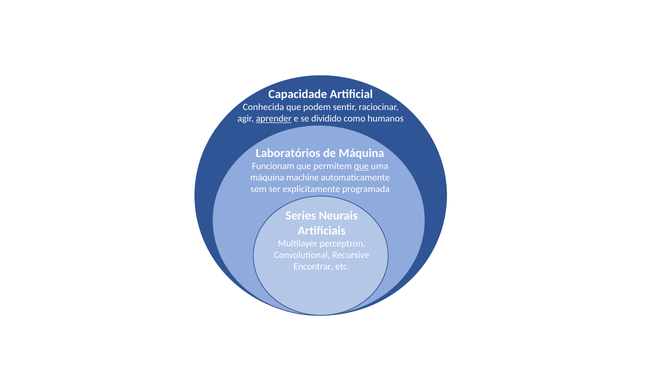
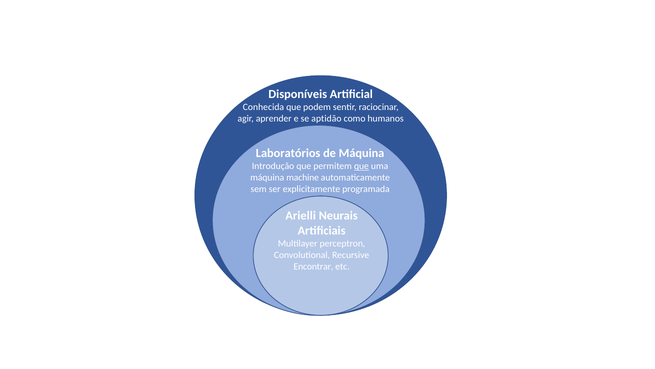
Capacidade: Capacidade -> Disponíveis
aprender underline: present -> none
dividido: dividido -> aptidão
Funcionam: Funcionam -> Introdução
Series: Series -> Arielli
